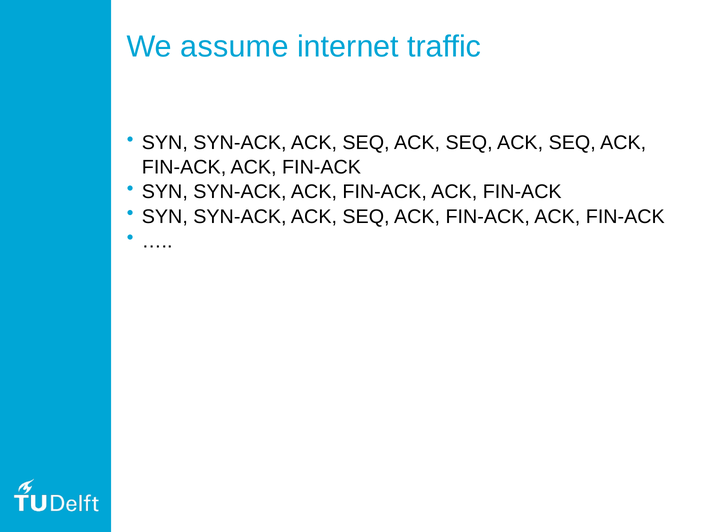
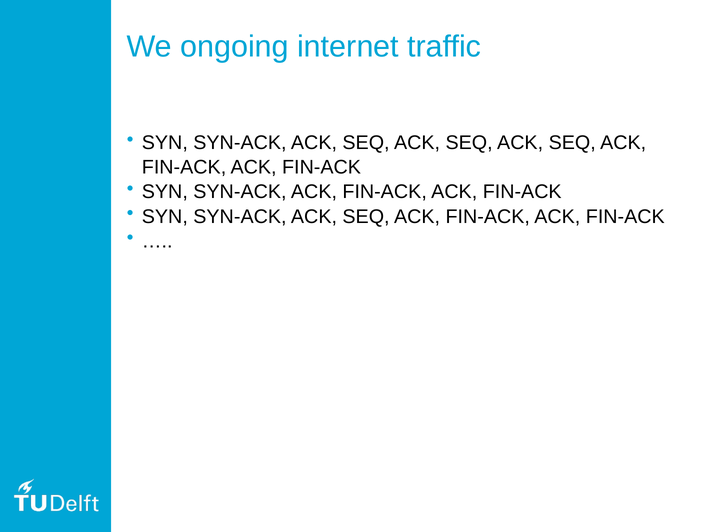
assume: assume -> ongoing
